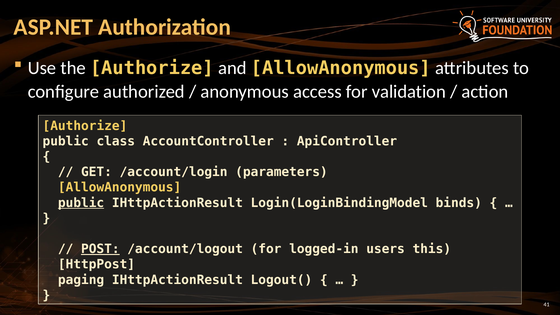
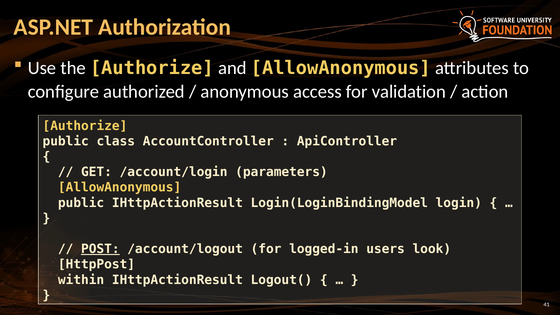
public at (81, 203) underline: present -> none
binds: binds -> login
this: this -> look
paging: paging -> within
